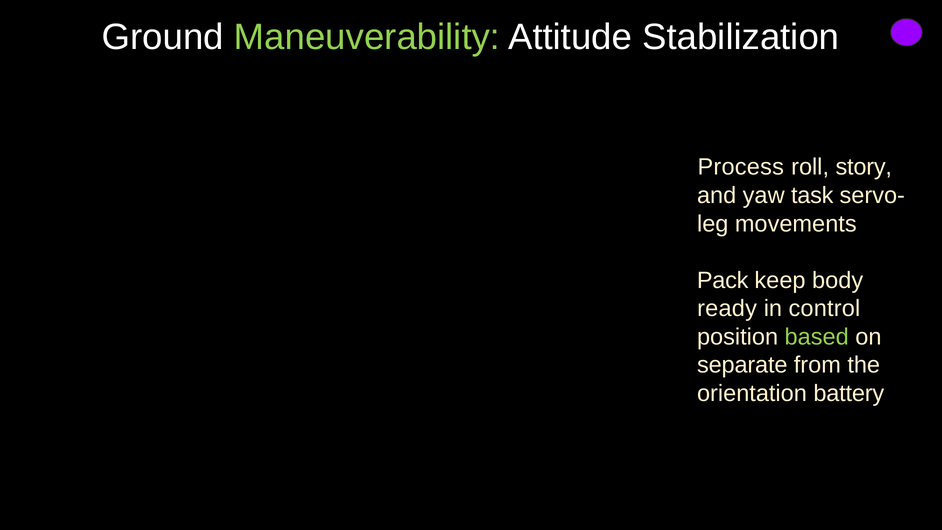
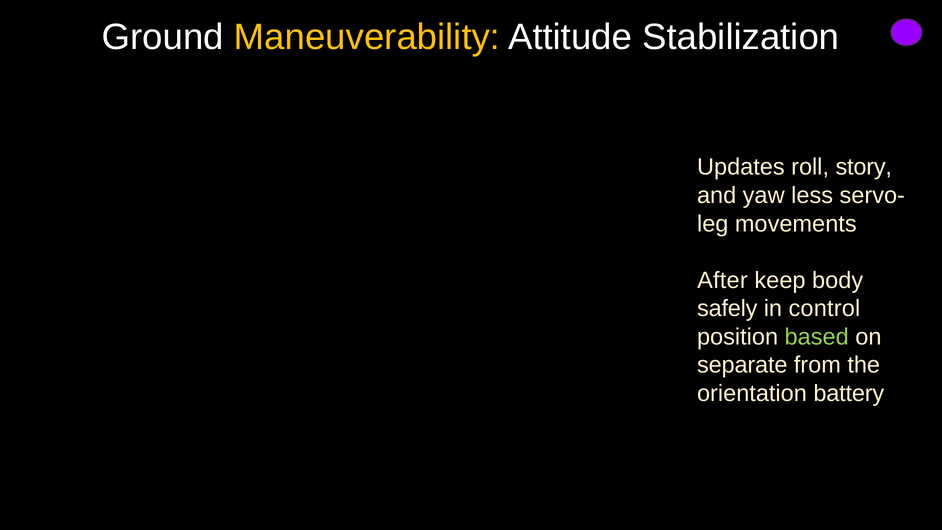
Maneuverability colour: light green -> yellow
Process: Process -> Updates
task: task -> less
Pack: Pack -> After
ready: ready -> safely
